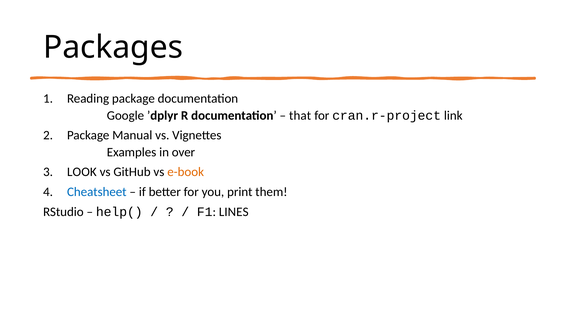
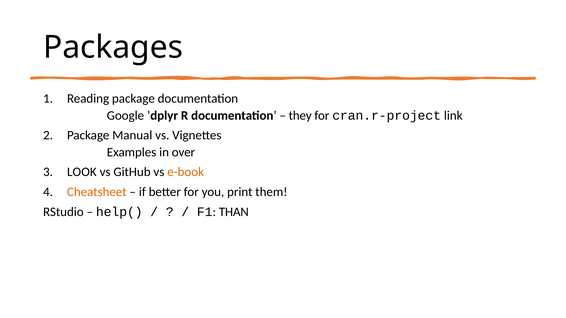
that: that -> they
Cheatsheet colour: blue -> orange
LINES: LINES -> THAN
